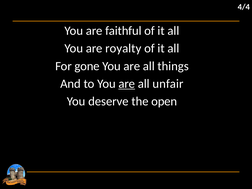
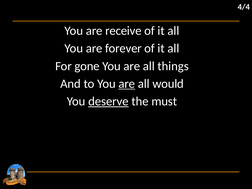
faithful: faithful -> receive
royalty: royalty -> forever
unfair: unfair -> would
deserve underline: none -> present
open: open -> must
